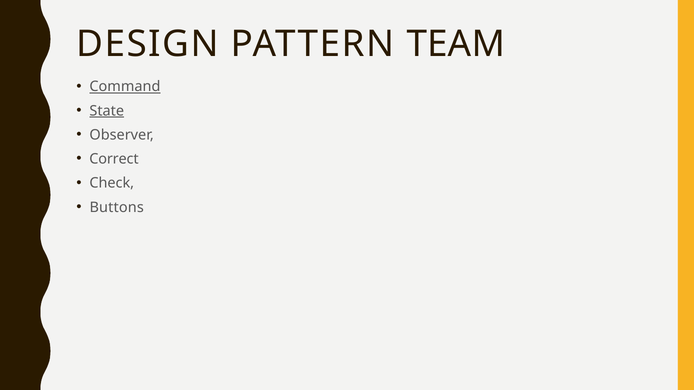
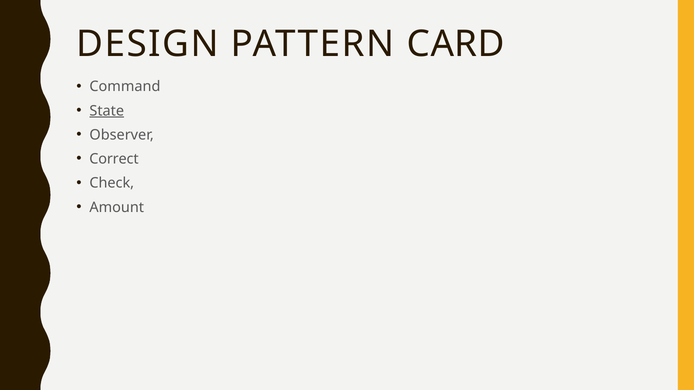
TEAM: TEAM -> CARD
Command underline: present -> none
Buttons: Buttons -> Amount
